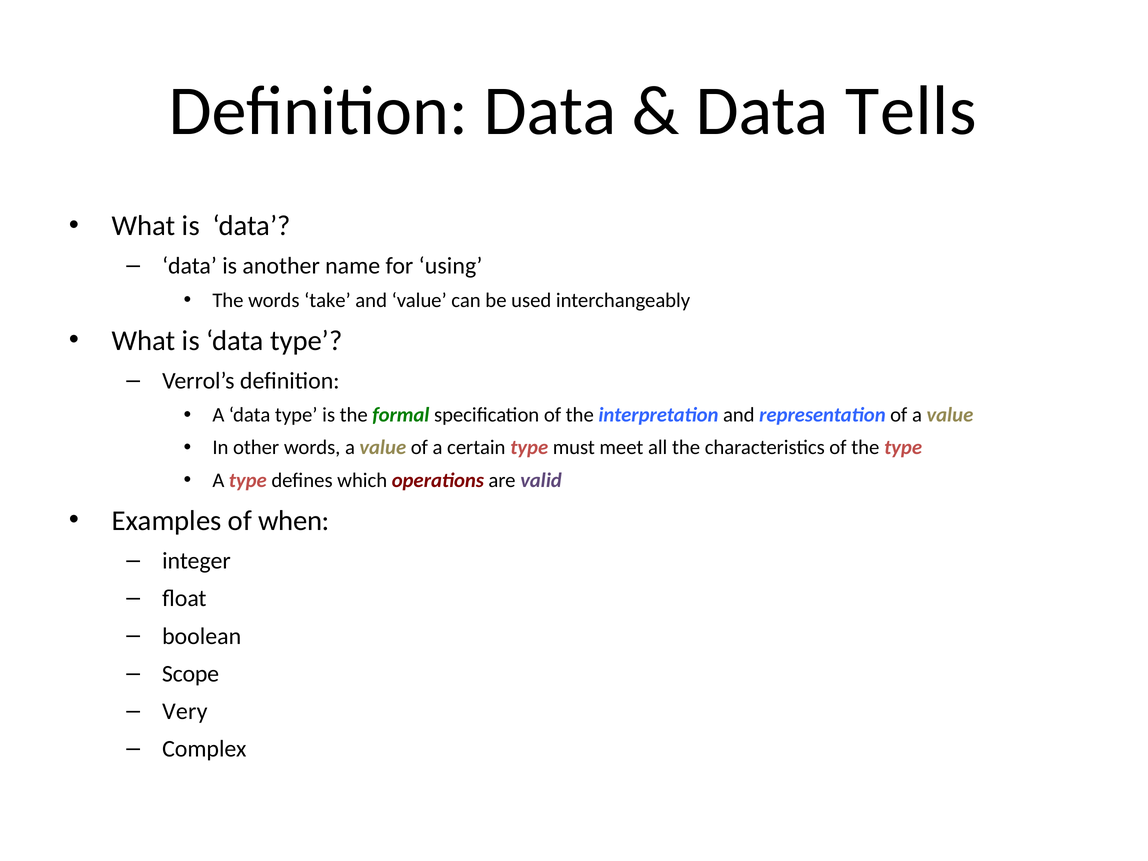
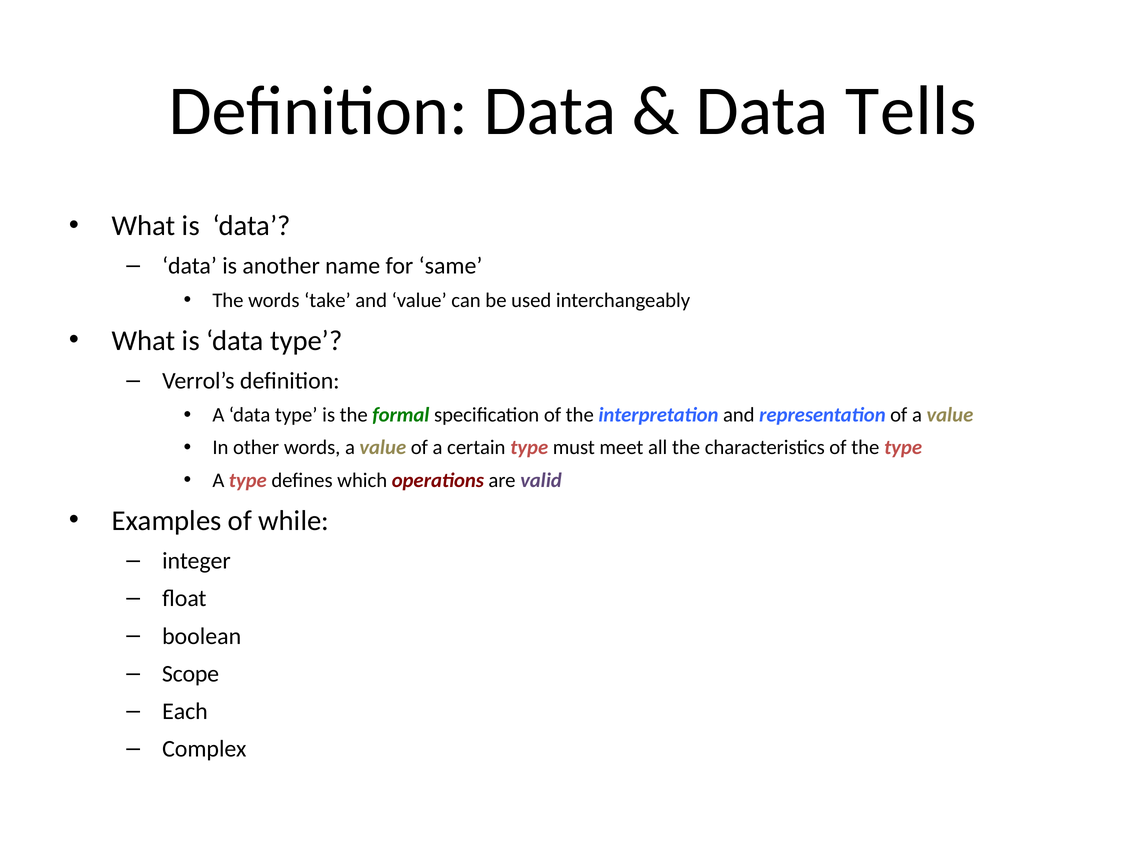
using: using -> same
when: when -> while
Very: Very -> Each
